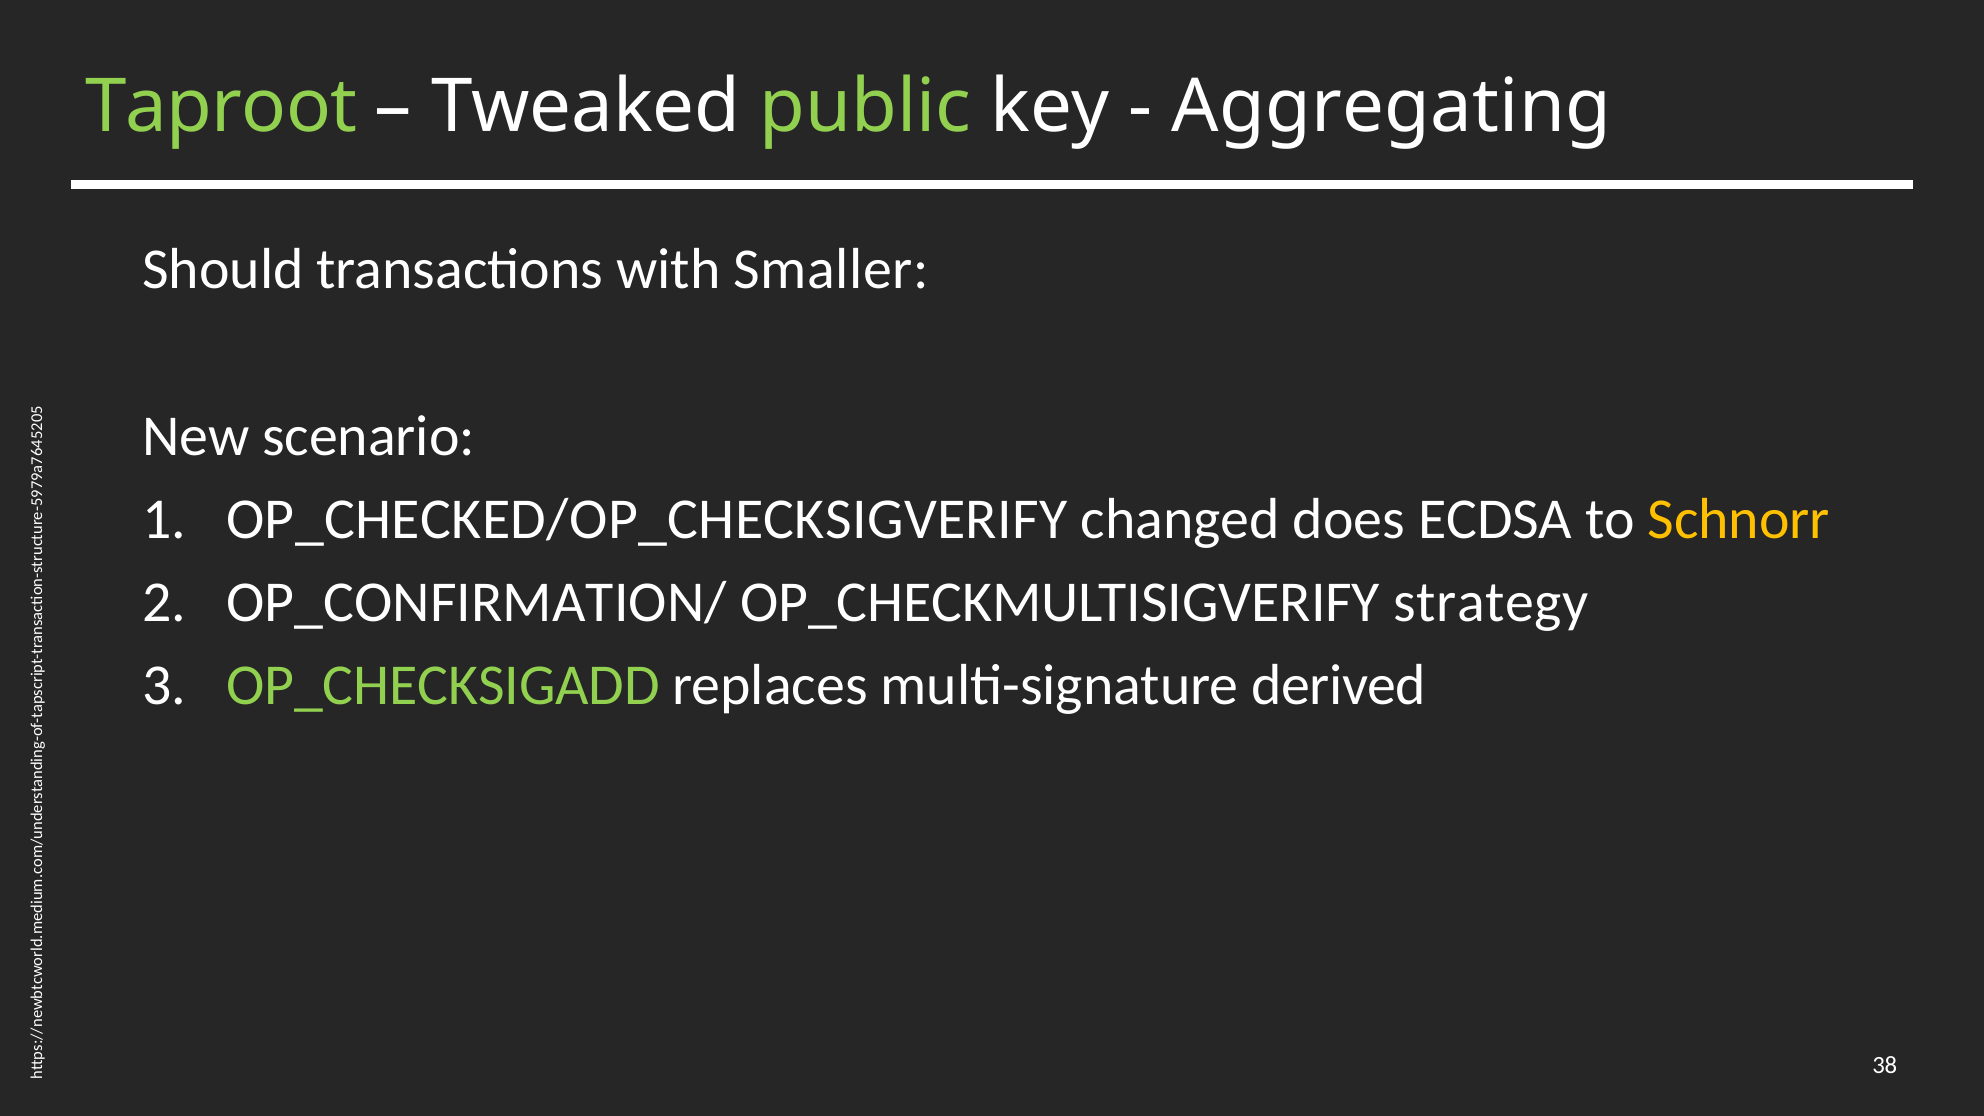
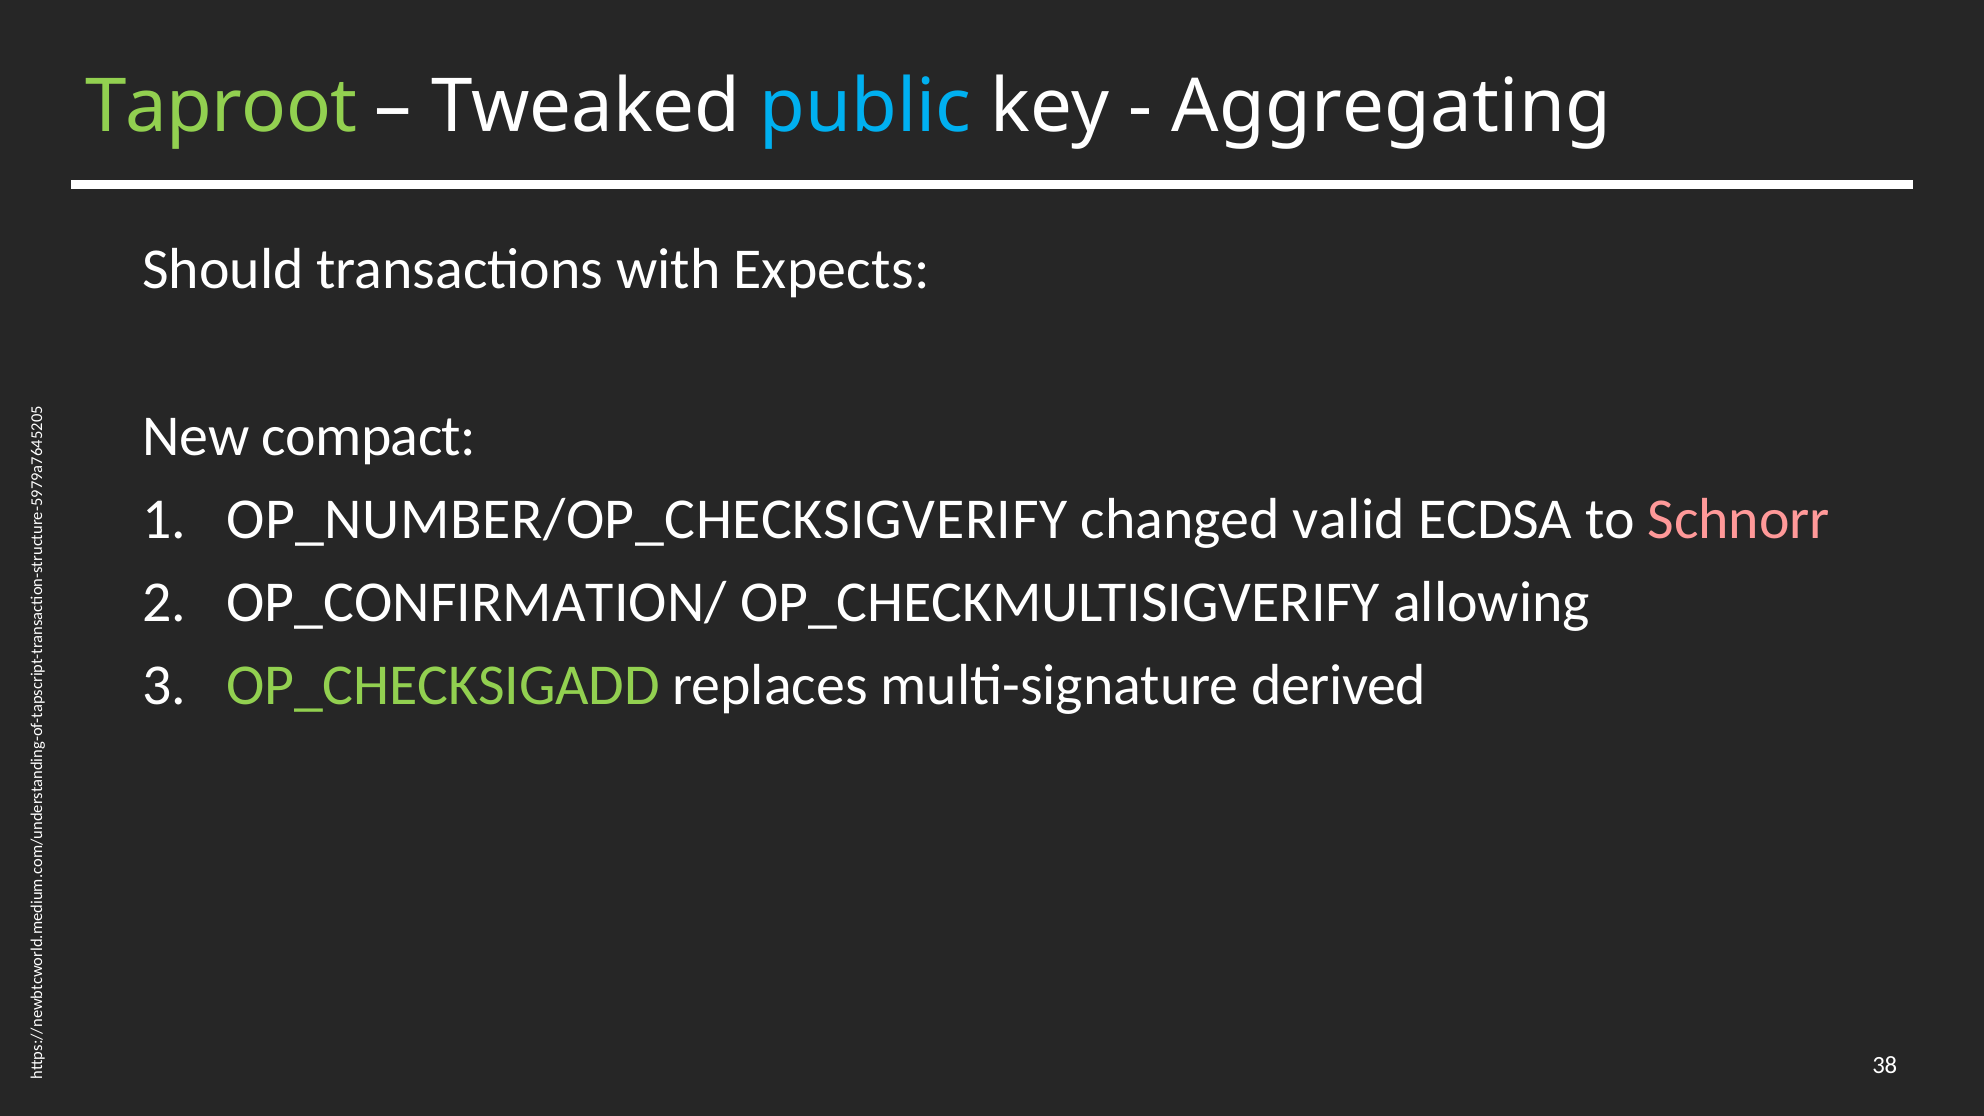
public colour: light green -> light blue
Smaller: Smaller -> Expects
scenario: scenario -> compact
OP_CHECKED/OP_CHECKSIGVERIFY: OP_CHECKED/OP_CHECKSIGVERIFY -> OP_NUMBER/OP_CHECKSIGVERIFY
does: does -> valid
Schnorr colour: yellow -> pink
strategy: strategy -> allowing
